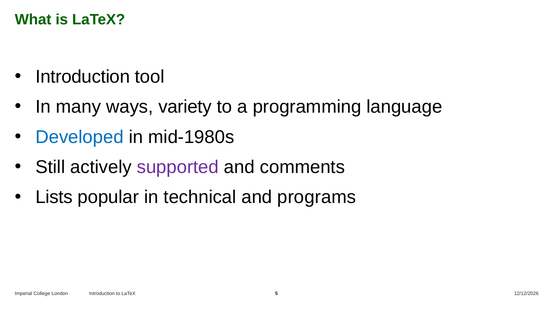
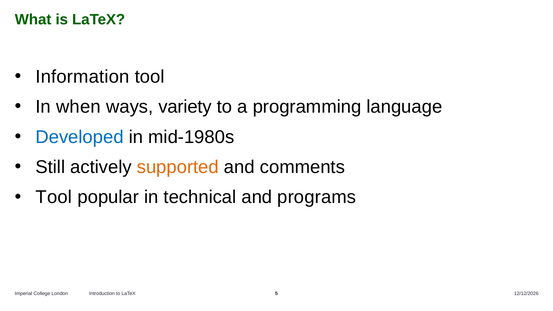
Introduction at (83, 77): Introduction -> Information
many: many -> when
supported colour: purple -> orange
Lists at (54, 197): Lists -> Tool
